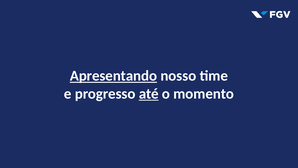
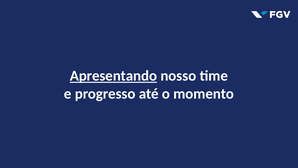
até underline: present -> none
